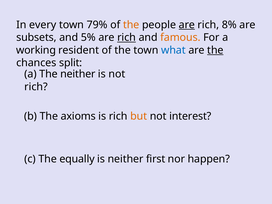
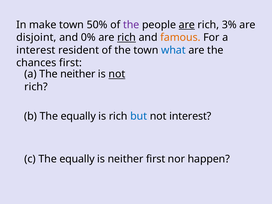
every: every -> make
79%: 79% -> 50%
the at (131, 25) colour: orange -> purple
8%: 8% -> 3%
subsets: subsets -> disjoint
5%: 5% -> 0%
working at (36, 50): working -> interest
the at (215, 50) underline: present -> none
chances split: split -> first
not at (117, 74) underline: none -> present
b The axioms: axioms -> equally
but colour: orange -> blue
